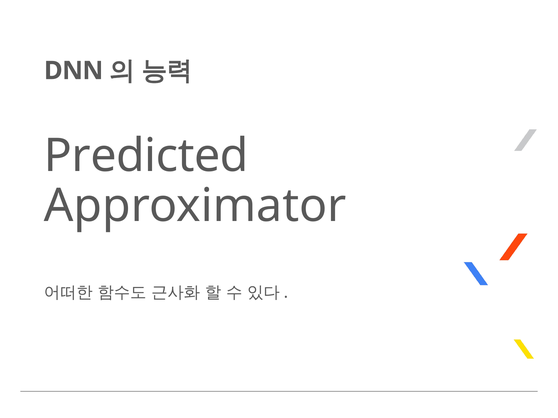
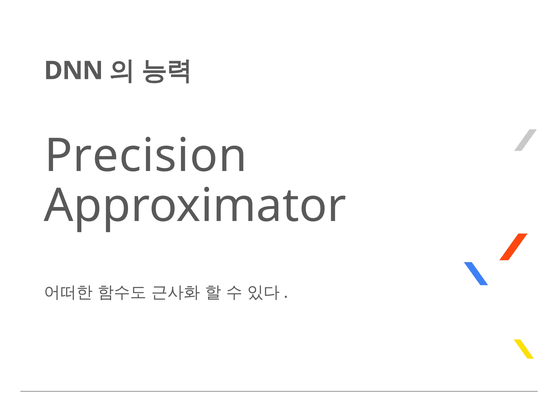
Predicted: Predicted -> Precision
